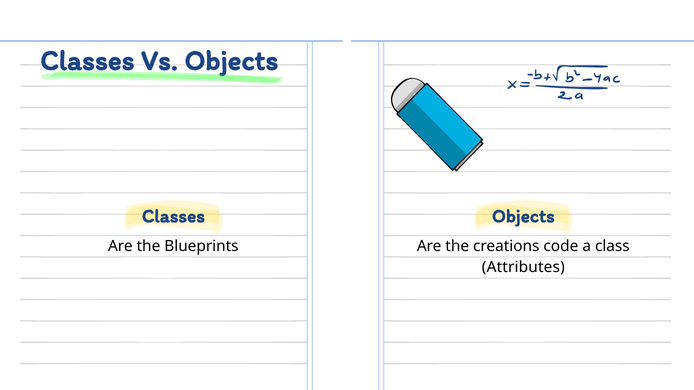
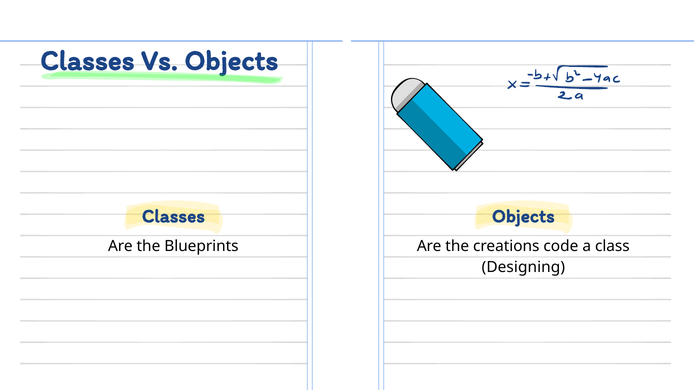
Attributes: Attributes -> Designing
